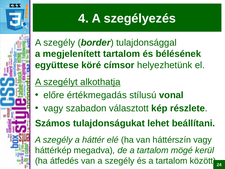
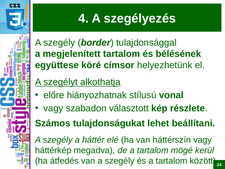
értékmegadás: értékmegadás -> hiányozhatnak
